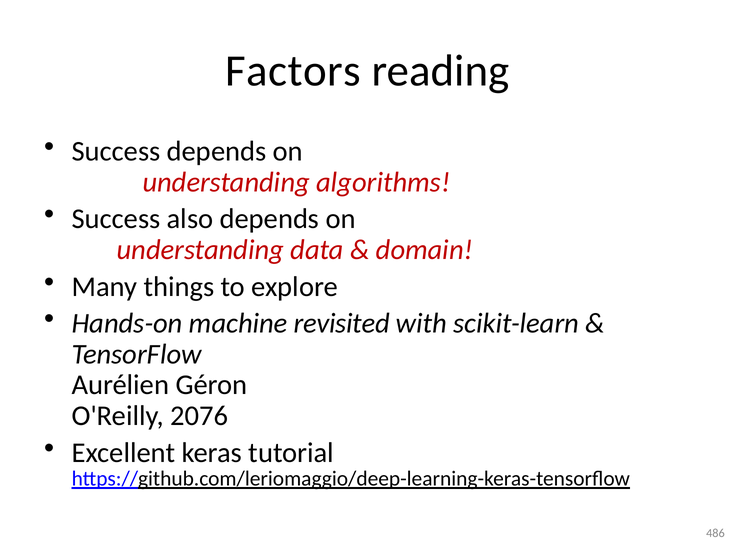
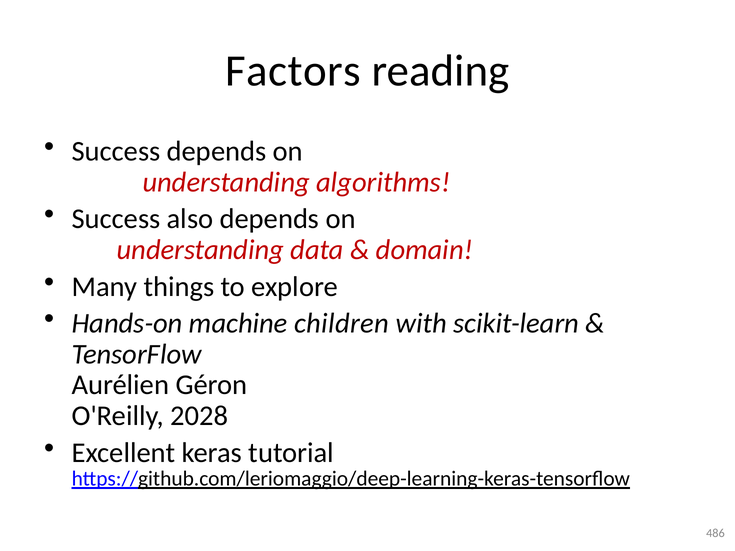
revisited: revisited -> children
2076: 2076 -> 2028
